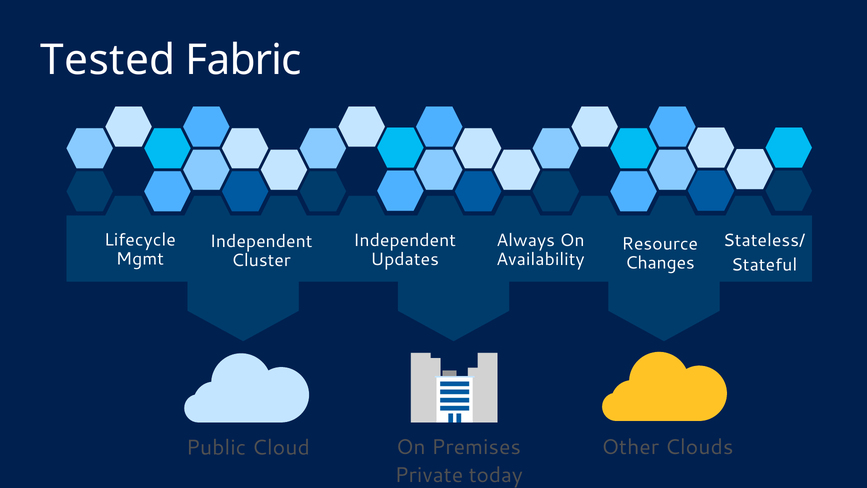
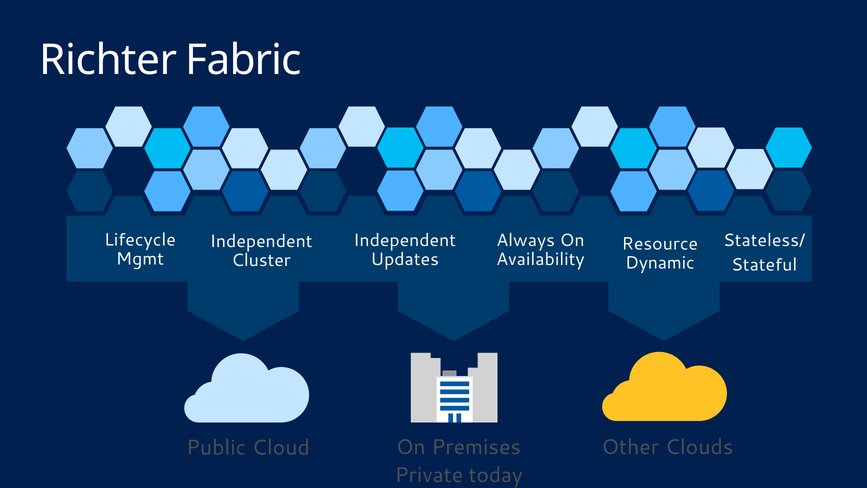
Tested: Tested -> Richter
Changes: Changes -> Dynamic
